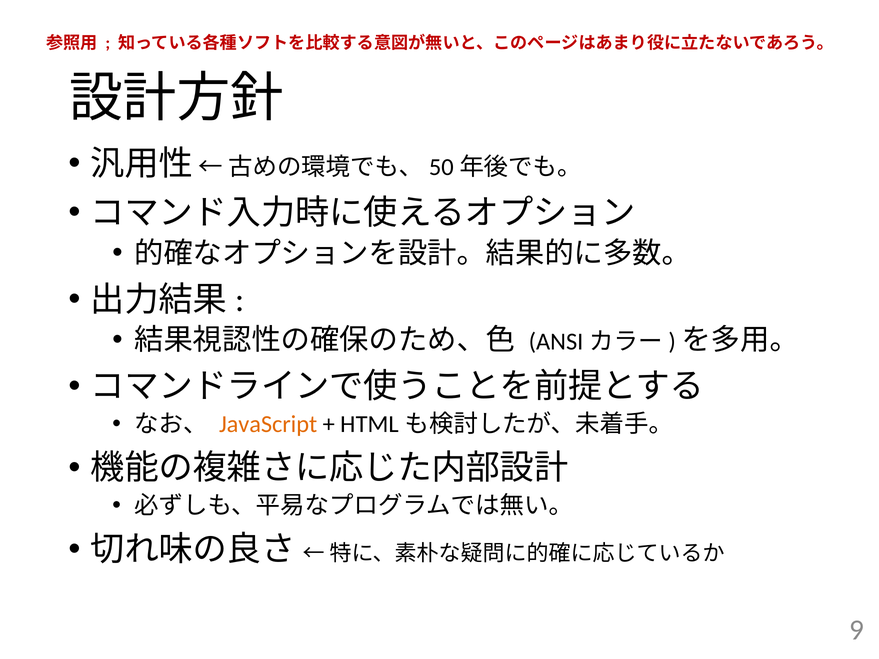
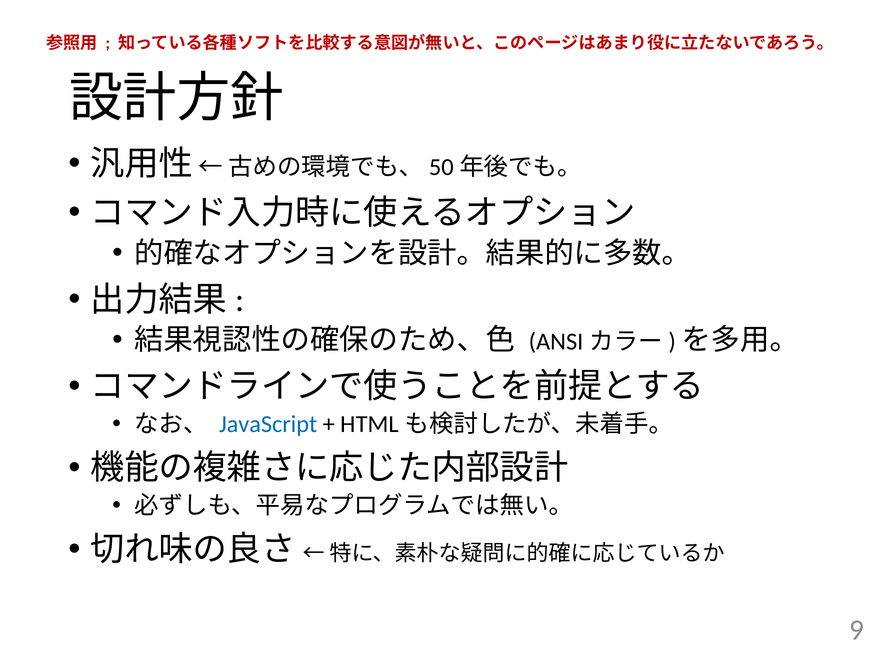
JavaScript colour: orange -> blue
